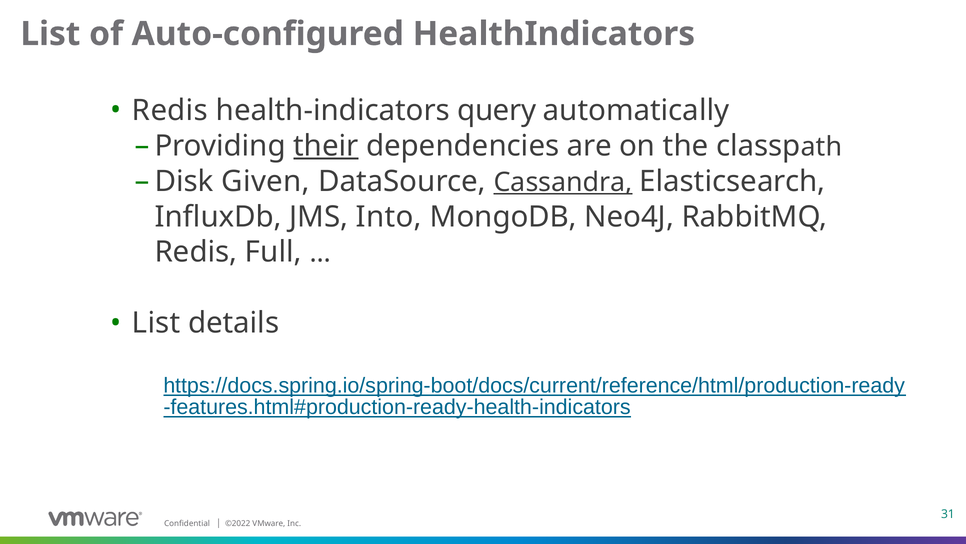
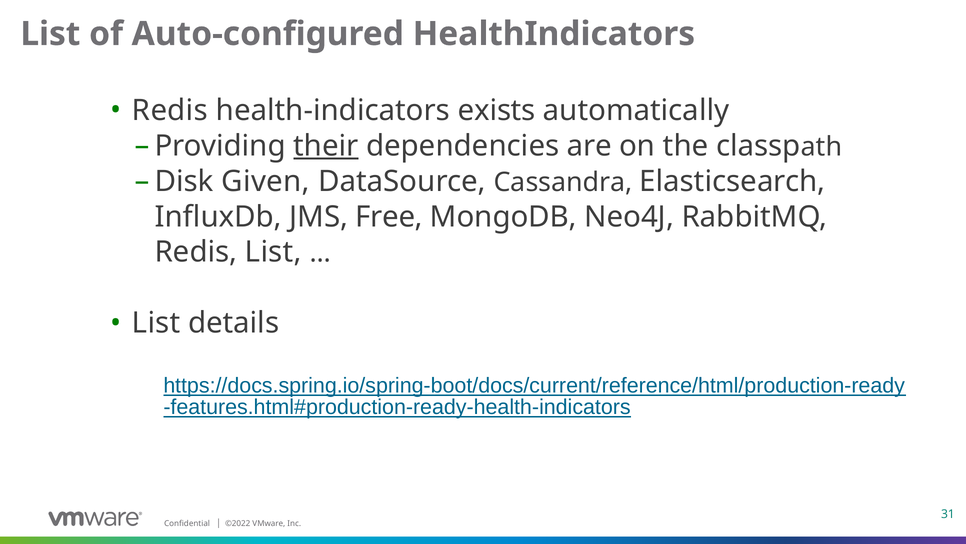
query: query -> exists
Cassandra underline: present -> none
Into: Into -> Free
Redis Full: Full -> List
